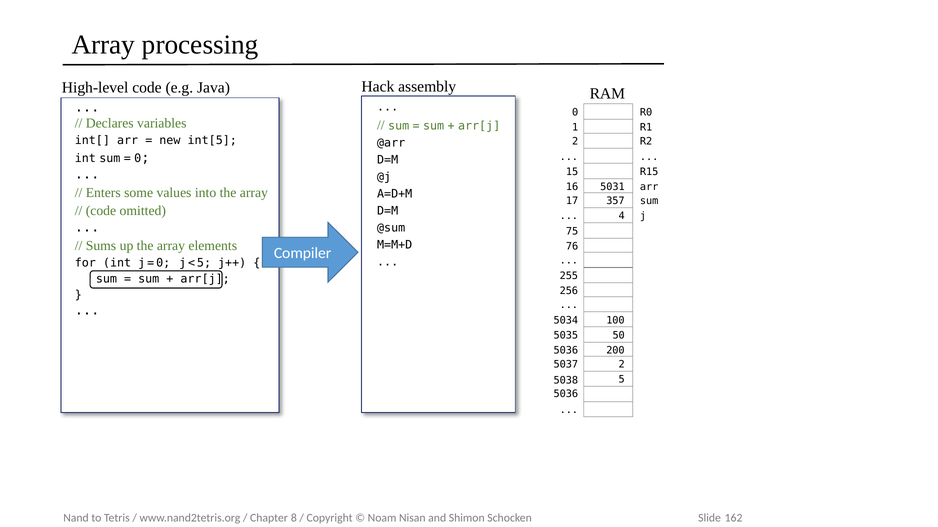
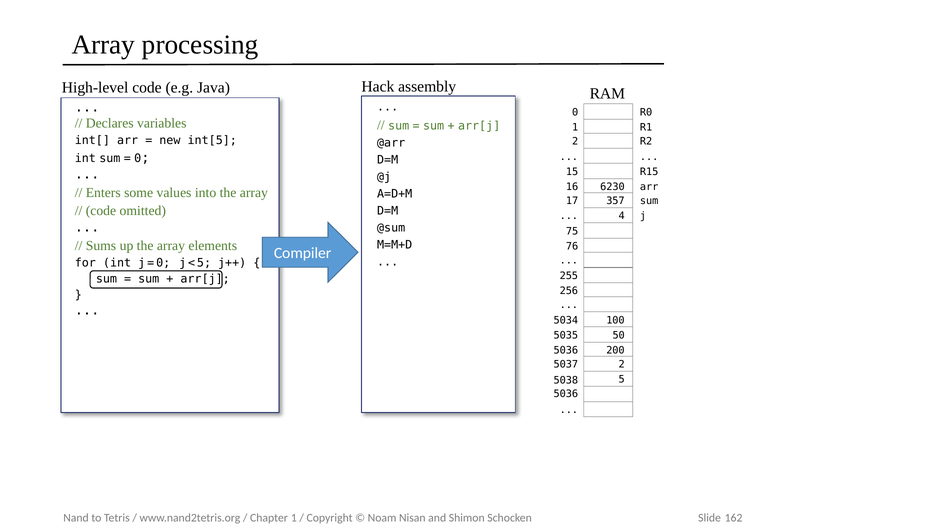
5031: 5031 -> 6230
8 at (294, 519): 8 -> 1
